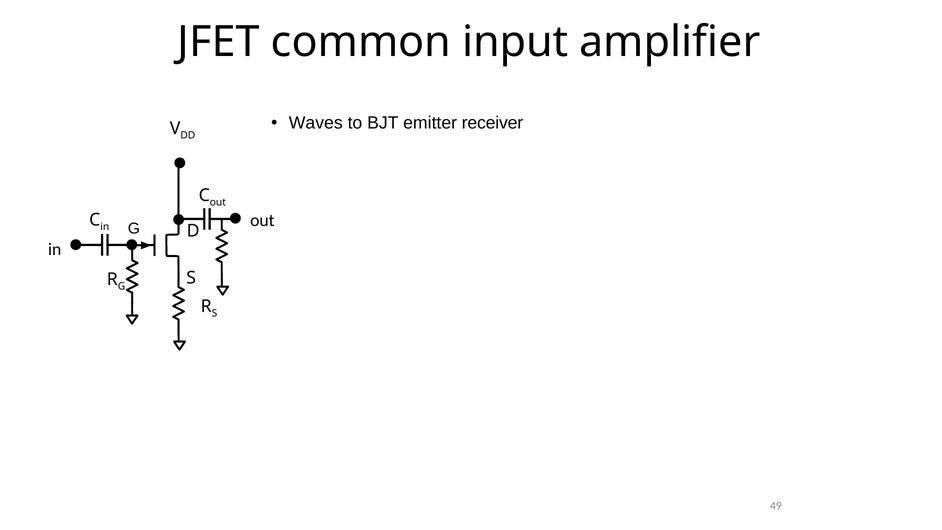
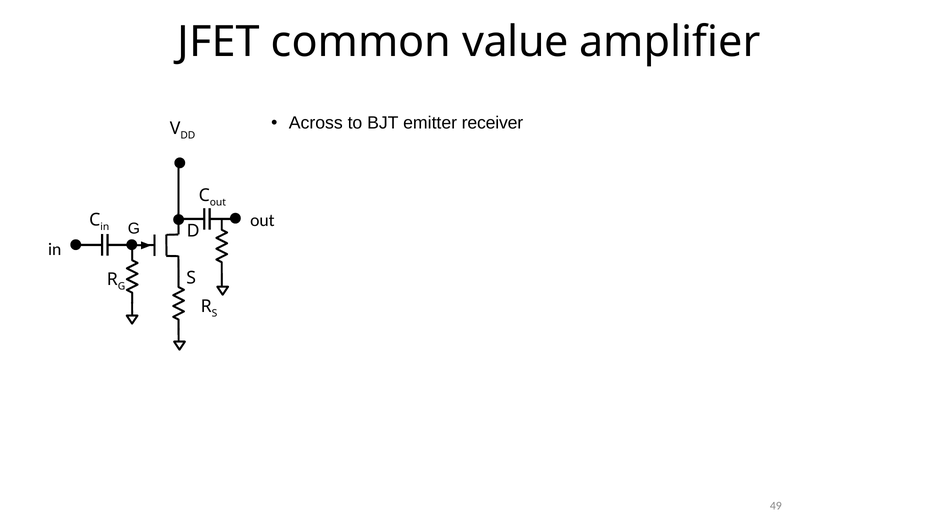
input: input -> value
Waves: Waves -> Across
